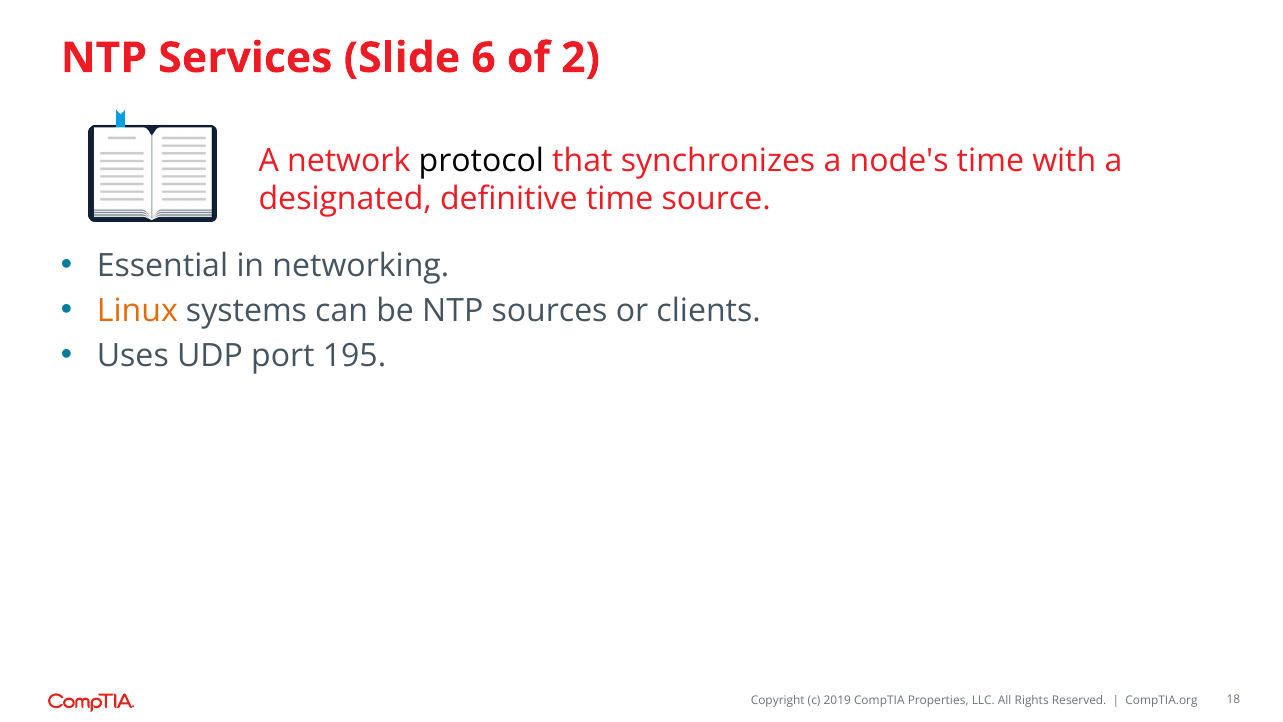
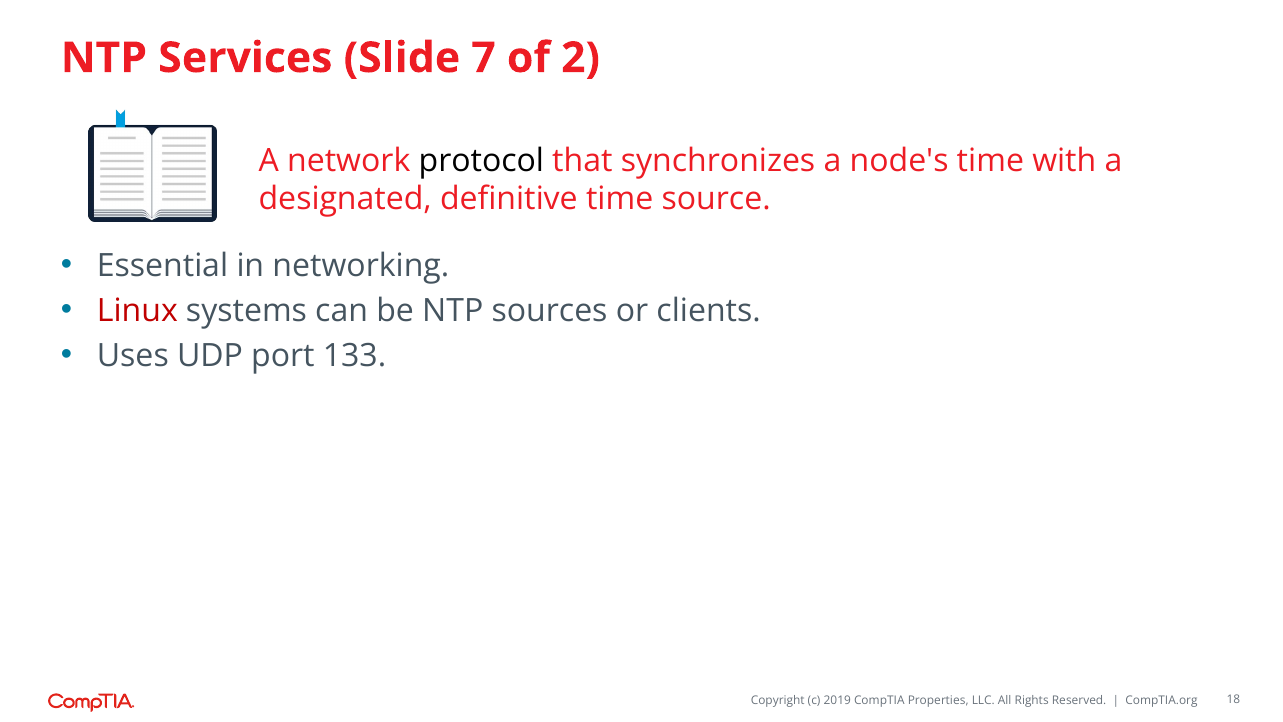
6: 6 -> 7
Linux colour: orange -> red
195: 195 -> 133
